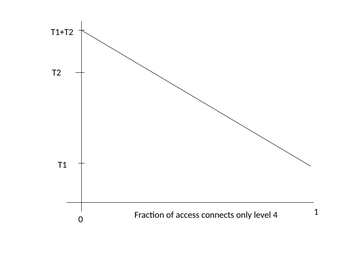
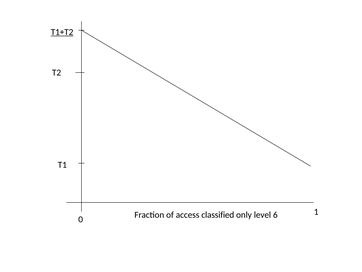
T1+T2 underline: none -> present
connects: connects -> classified
4: 4 -> 6
